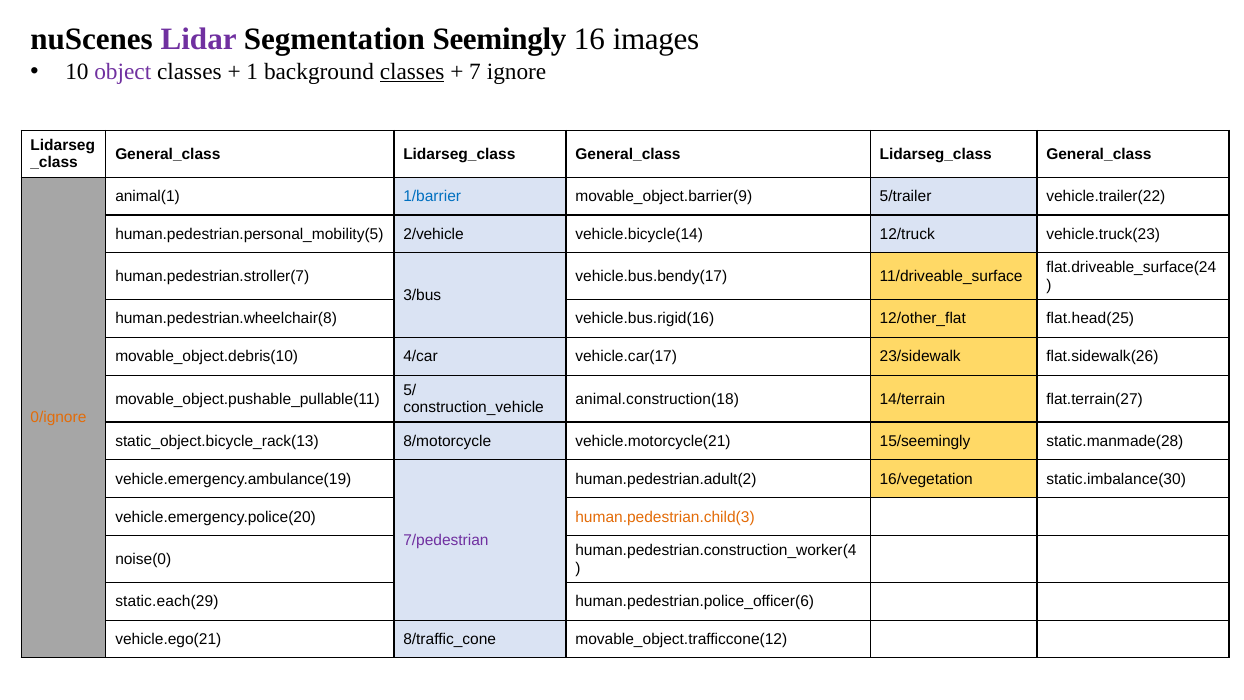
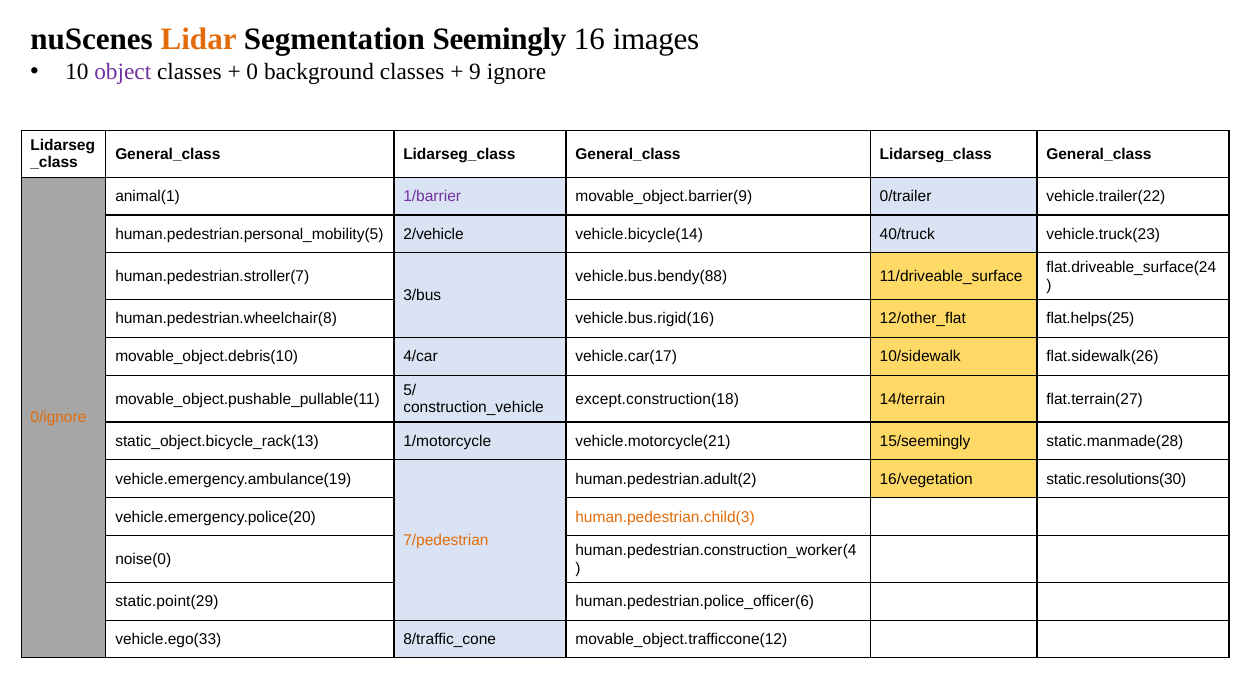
Lidar colour: purple -> orange
1: 1 -> 0
classes at (412, 72) underline: present -> none
7: 7 -> 9
1/barrier colour: blue -> purple
5/trailer: 5/trailer -> 0/trailer
12/truck: 12/truck -> 40/truck
vehicle.bus.bendy(17: vehicle.bus.bendy(17 -> vehicle.bus.bendy(88
flat.head(25: flat.head(25 -> flat.helps(25
23/sidewalk: 23/sidewalk -> 10/sidewalk
animal.construction(18: animal.construction(18 -> except.construction(18
8/motorcycle: 8/motorcycle -> 1/motorcycle
static.imbalance(30: static.imbalance(30 -> static.resolutions(30
7/pedestrian colour: purple -> orange
static.each(29: static.each(29 -> static.point(29
vehicle.ego(21: vehicle.ego(21 -> vehicle.ego(33
